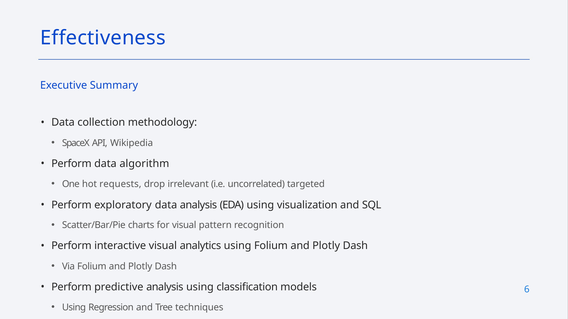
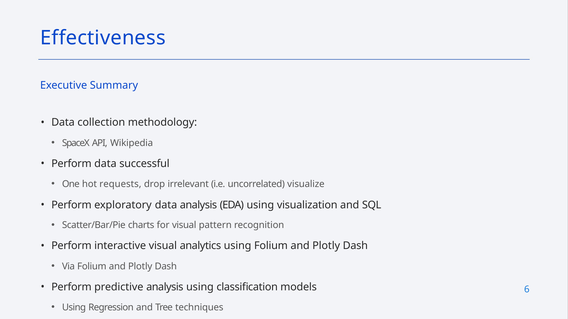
algorithm: algorithm -> successful
targeted: targeted -> visualize
